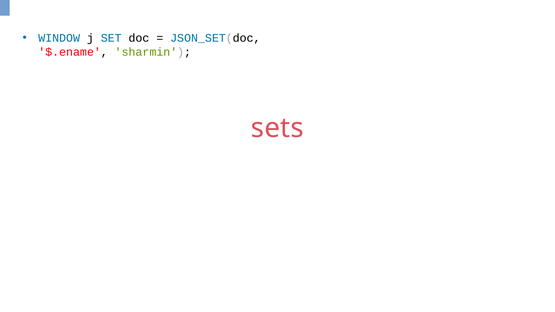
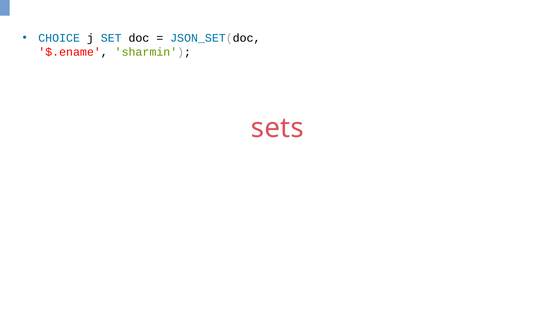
WINDOW: WINDOW -> CHOICE
